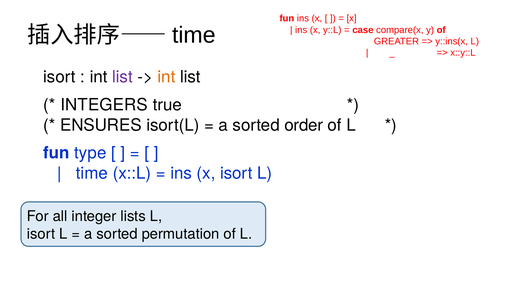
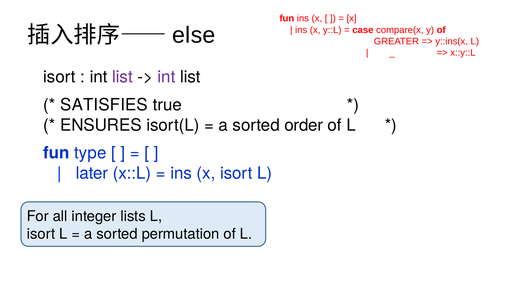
time at (194, 35): time -> else
int at (166, 77) colour: orange -> purple
INTEGERS: INTEGERS -> SATISFIES
time at (92, 173): time -> later
